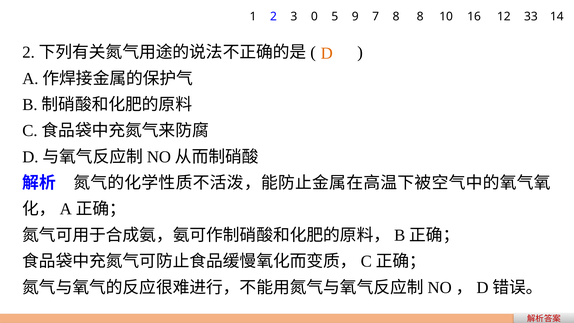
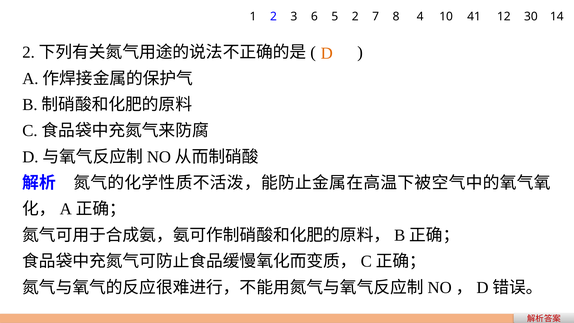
0: 0 -> 6
5 9: 9 -> 2
8 8: 8 -> 4
16: 16 -> 41
33: 33 -> 30
